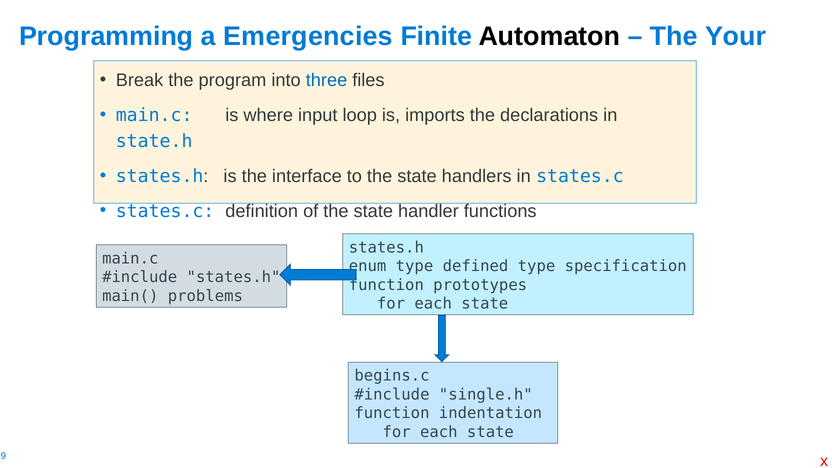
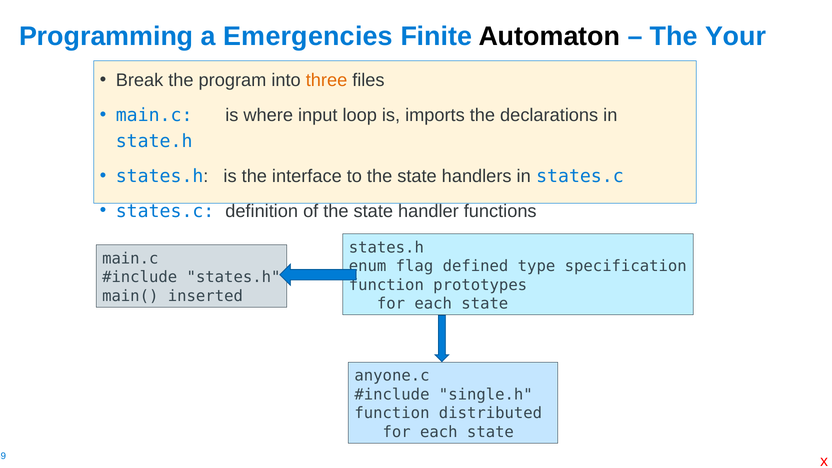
three colour: blue -> orange
type at (415, 266): type -> flag
problems: problems -> inserted
begins.c: begins.c -> anyone.c
indentation: indentation -> distributed
